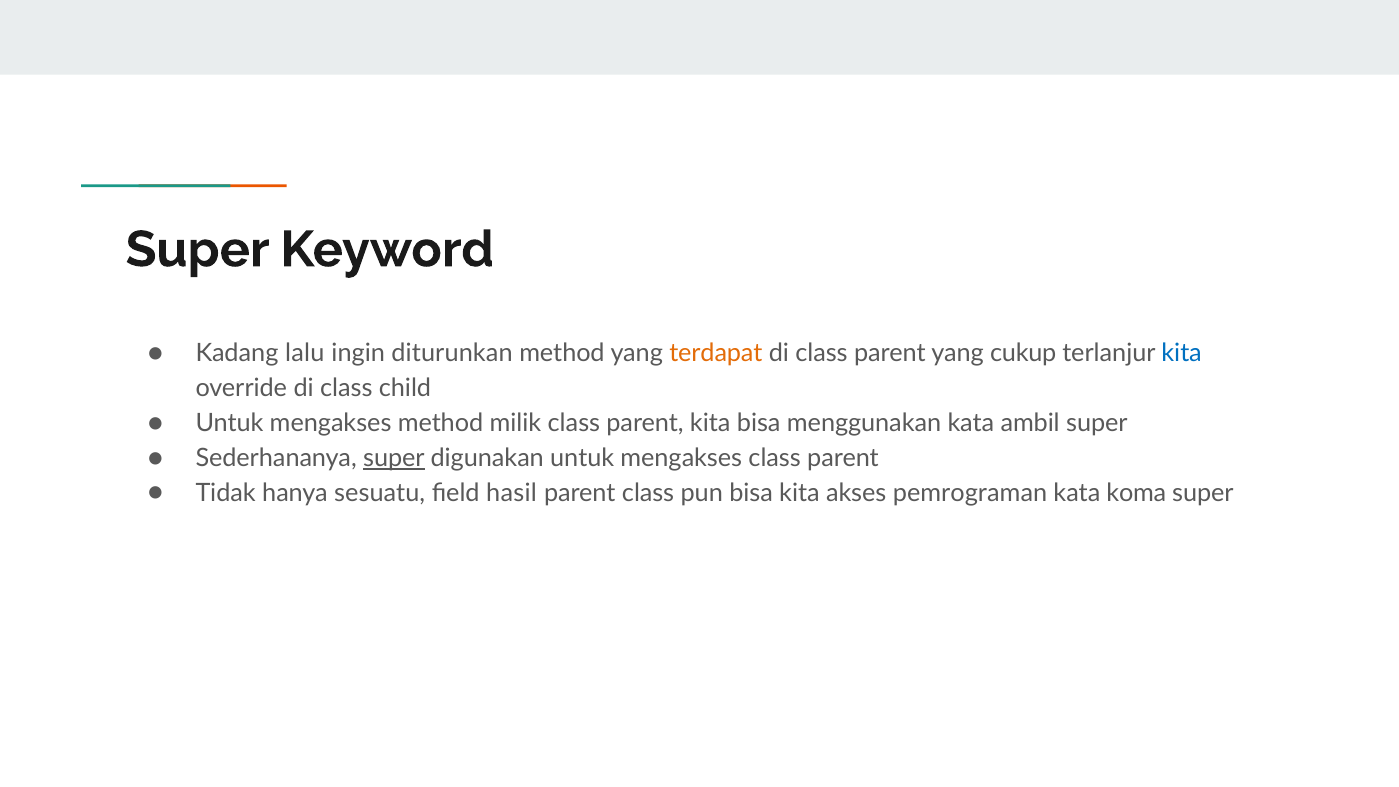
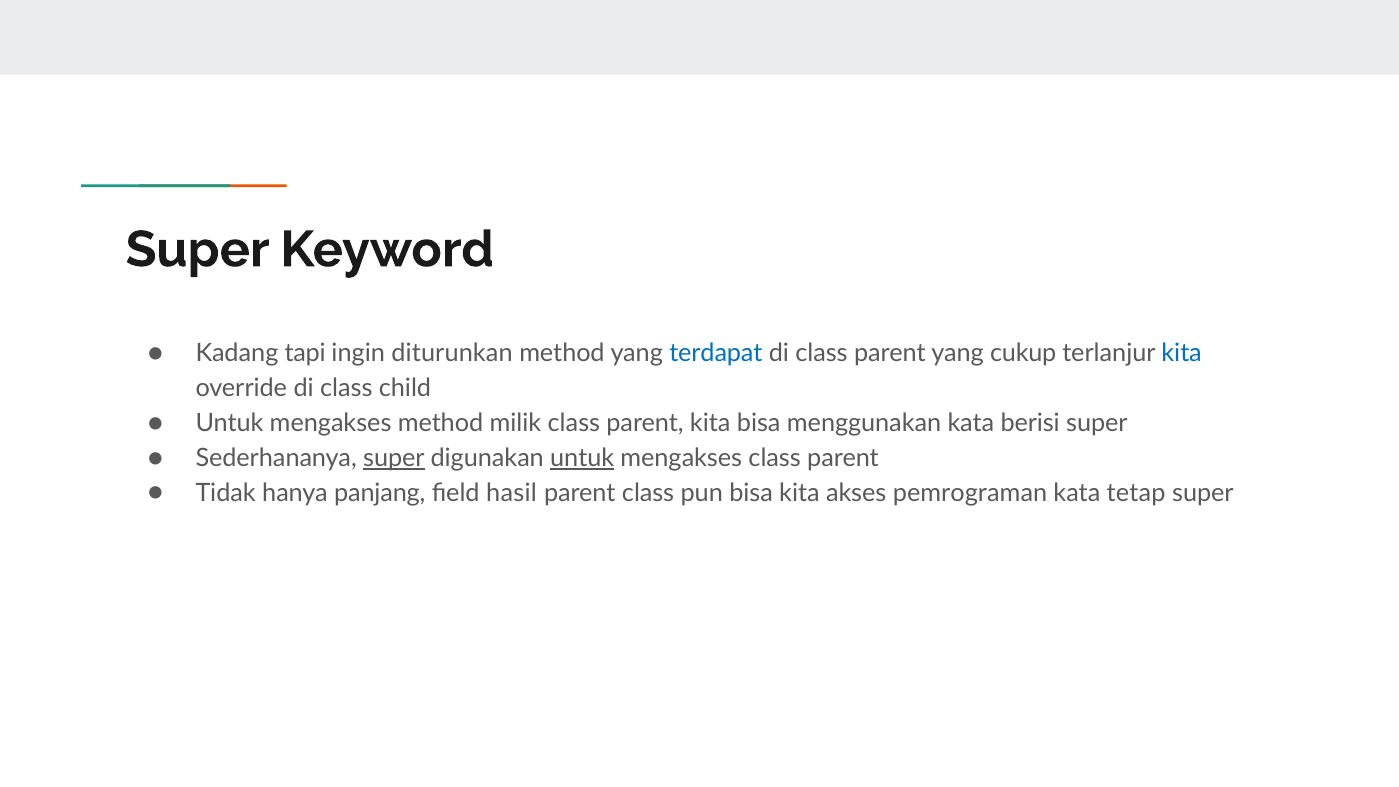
lalu: lalu -> tapi
terdapat colour: orange -> blue
ambil: ambil -> berisi
untuk at (582, 458) underline: none -> present
sesuatu: sesuatu -> panjang
koma: koma -> tetap
